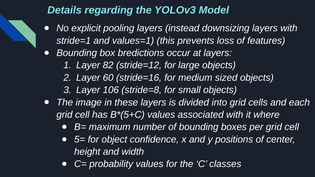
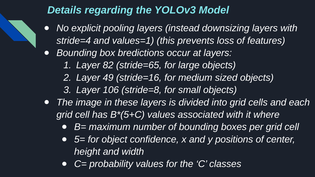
stride=1: stride=1 -> stride=4
stride=12: stride=12 -> stride=65
60: 60 -> 49
